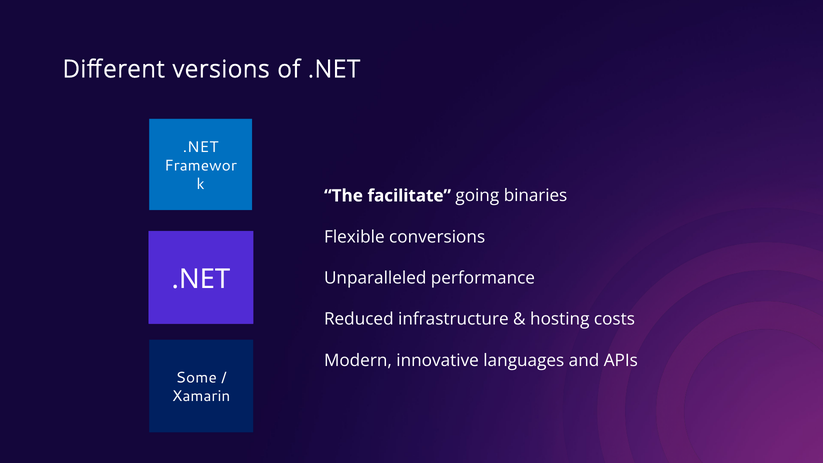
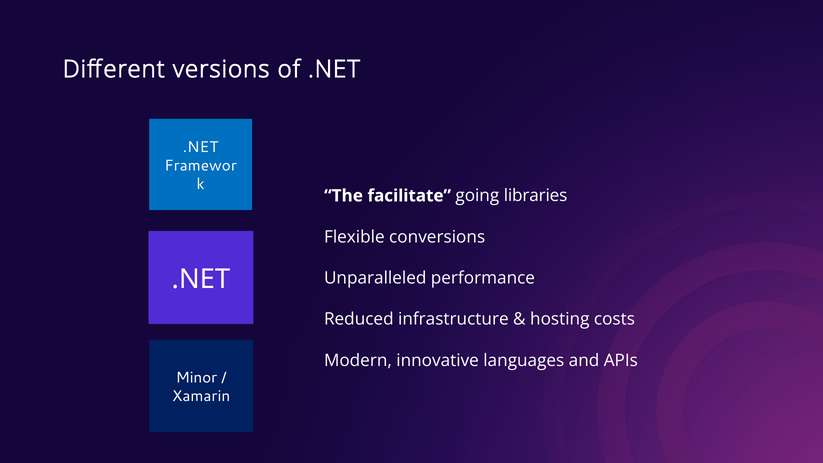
binaries: binaries -> libraries
Some: Some -> Minor
